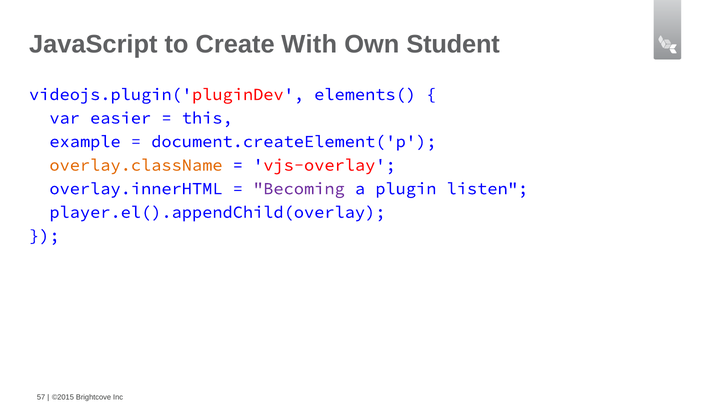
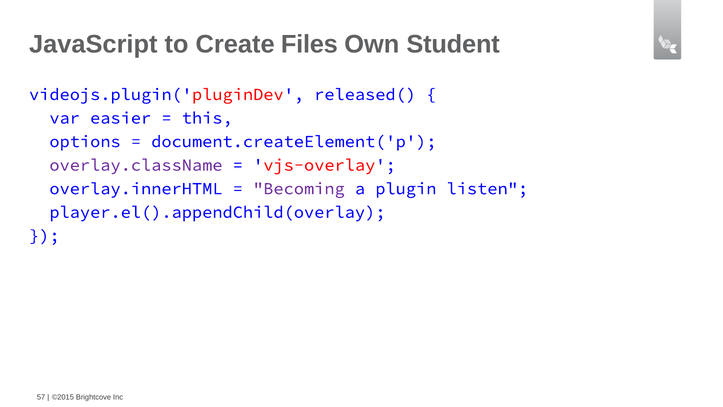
With: With -> Files
elements(: elements( -> released(
example: example -> options
overlay.className colour: orange -> purple
